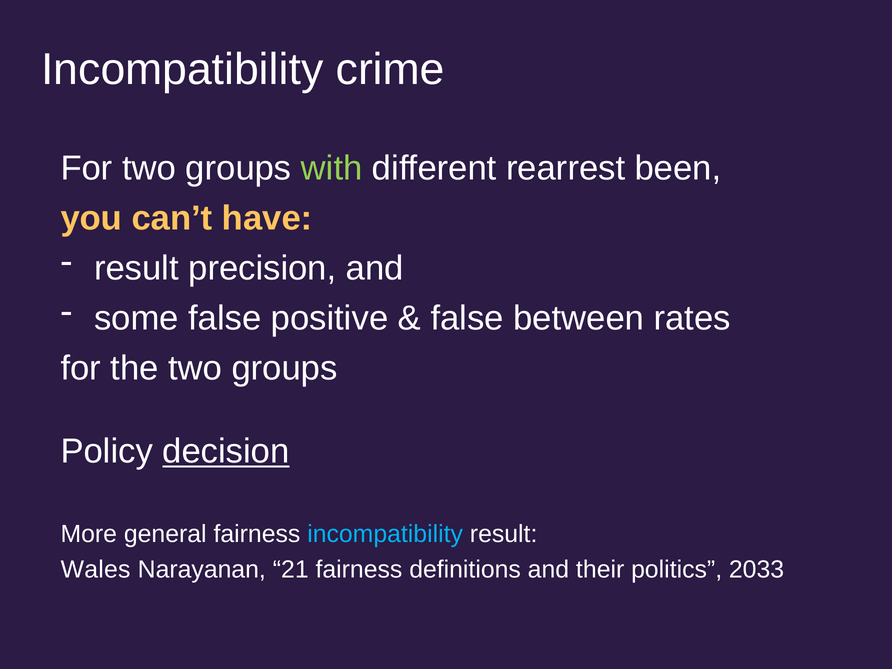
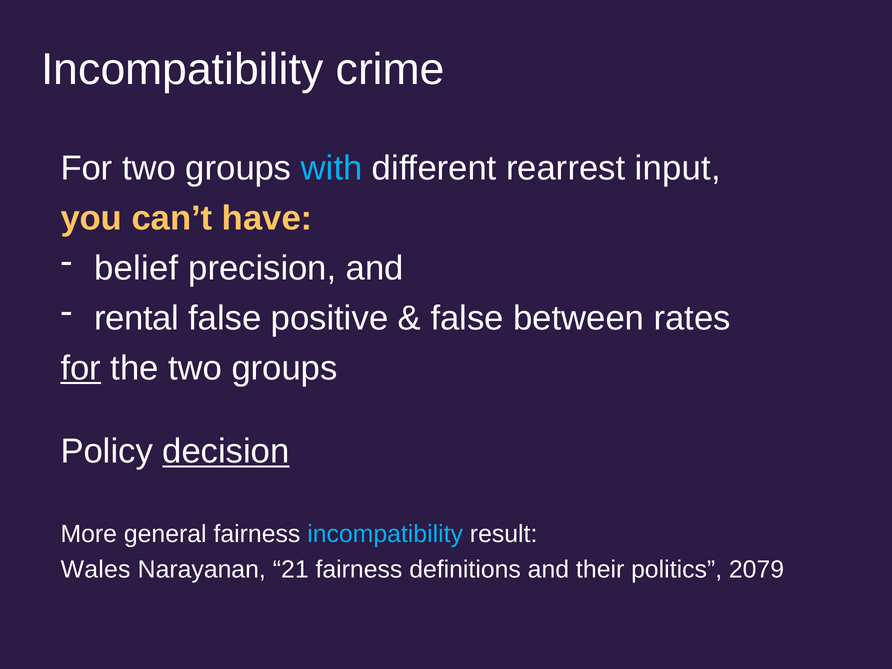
with colour: light green -> light blue
been: been -> input
result at (136, 268): result -> belief
some: some -> rental
for at (81, 368) underline: none -> present
2033: 2033 -> 2079
